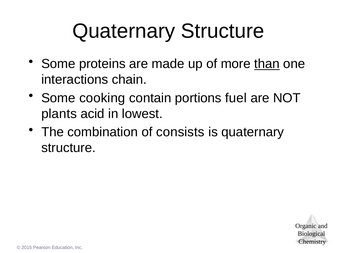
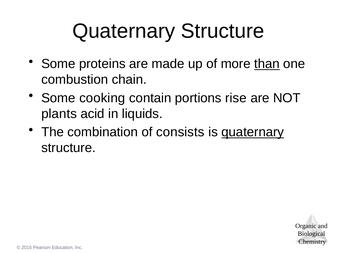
interactions: interactions -> combustion
fuel: fuel -> rise
lowest: lowest -> liquids
quaternary at (253, 132) underline: none -> present
